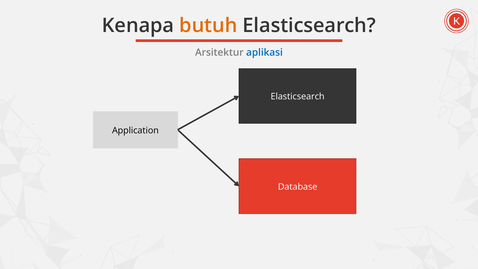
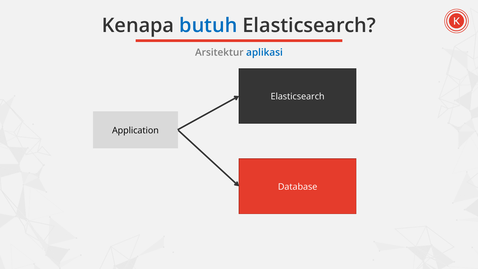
butuh colour: orange -> blue
